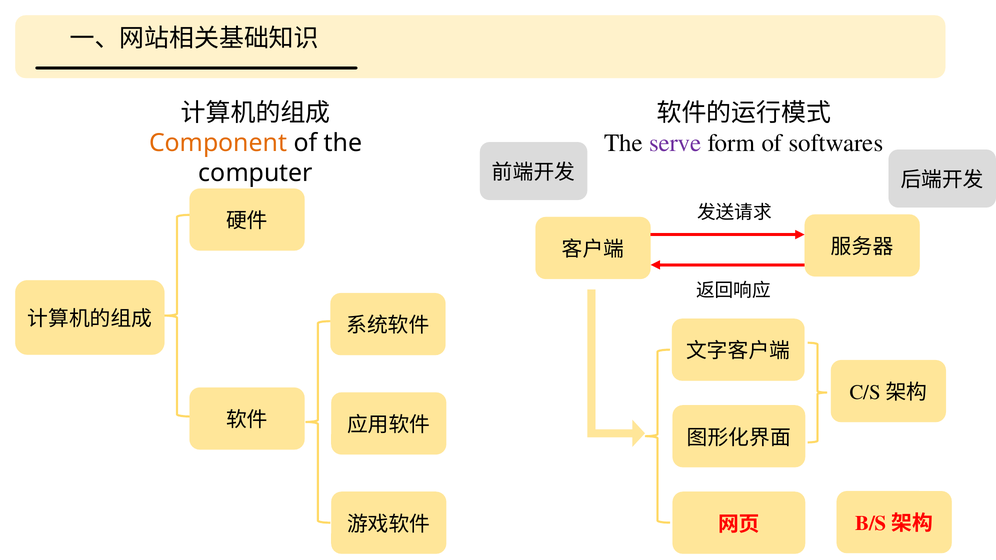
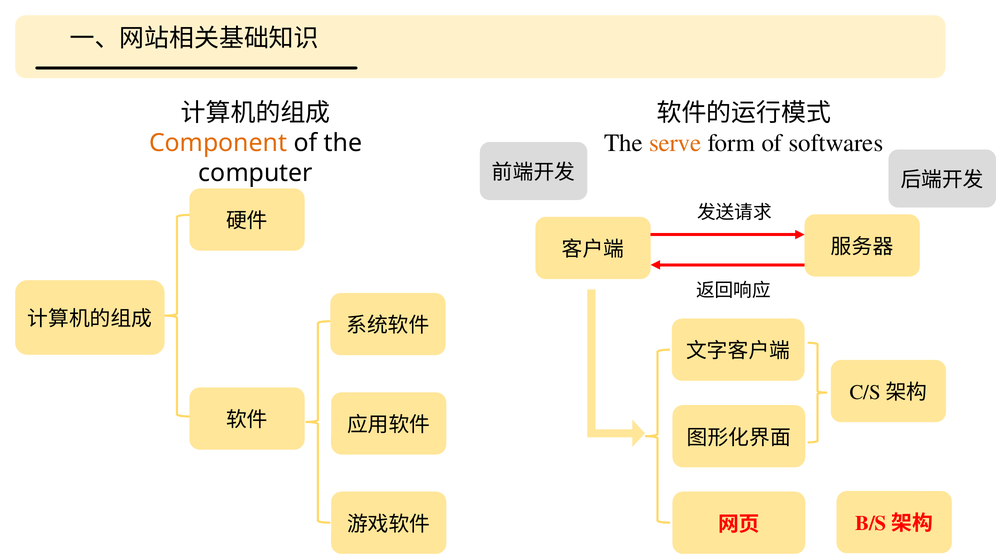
serve colour: purple -> orange
